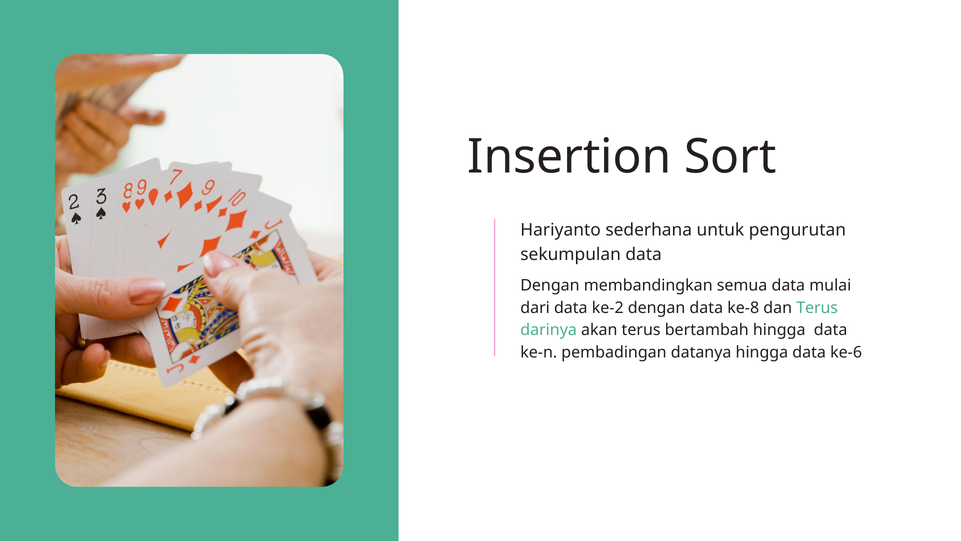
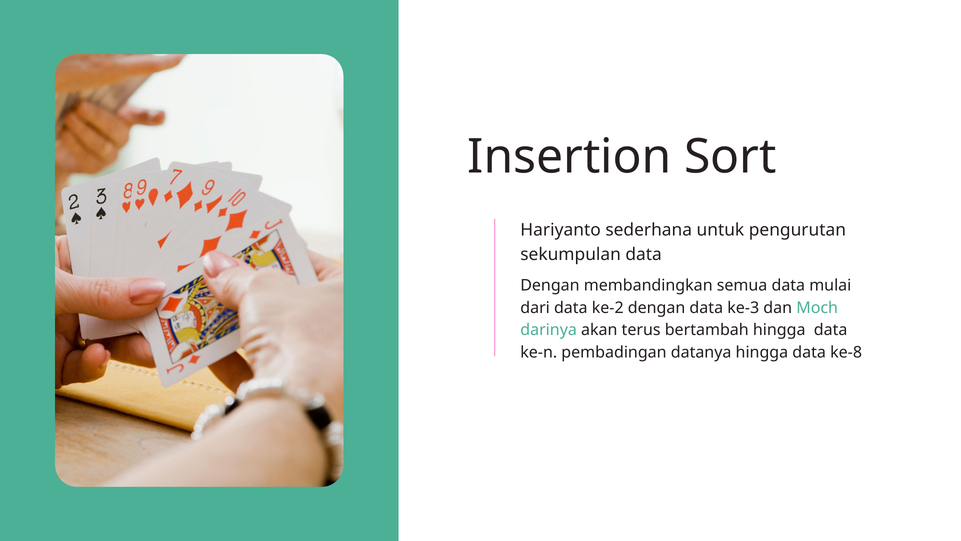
ke-8: ke-8 -> ke-3
dan Terus: Terus -> Moch
ke-6: ke-6 -> ke-8
